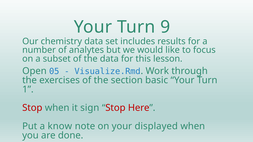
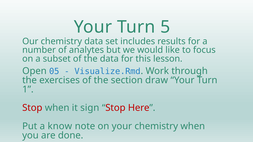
9: 9 -> 5
basic: basic -> draw
your displayed: displayed -> chemistry
